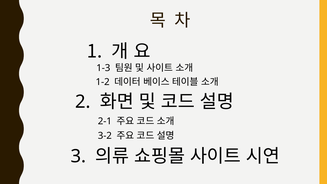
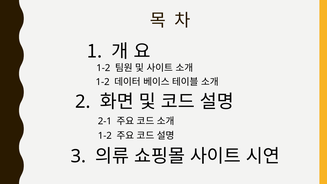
1-3 at (103, 68): 1-3 -> 1-2
3-2 at (105, 136): 3-2 -> 1-2
